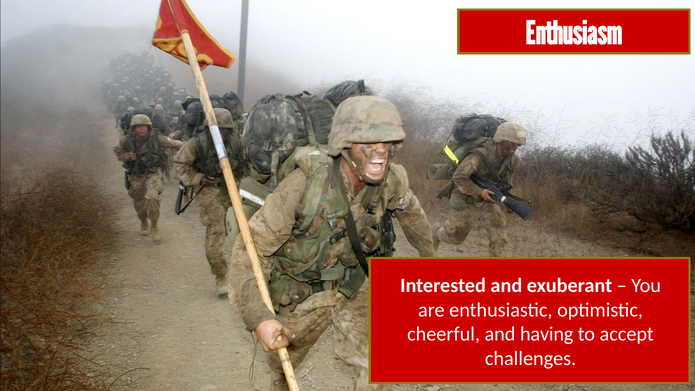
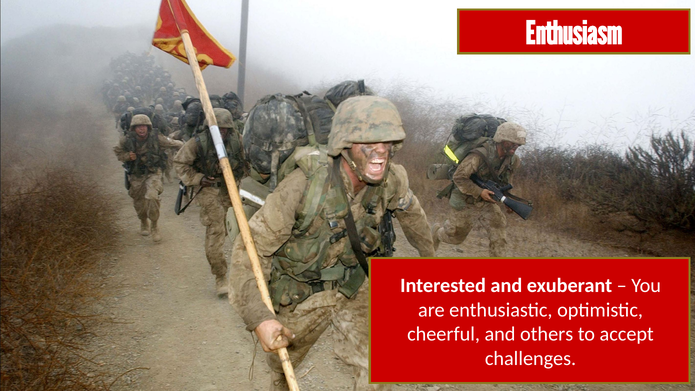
having: having -> others
